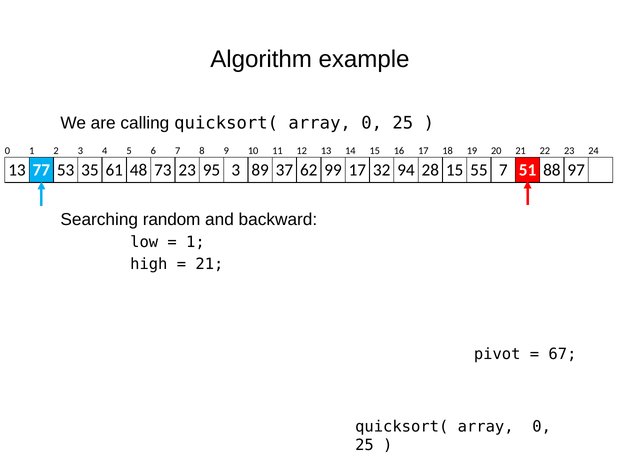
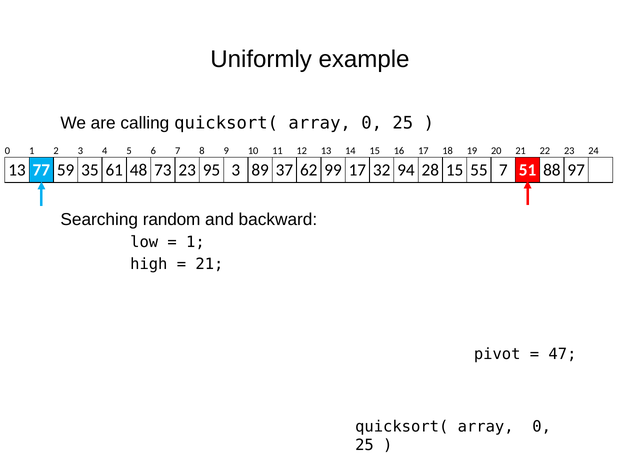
Algorithm: Algorithm -> Uniformly
53: 53 -> 59
67: 67 -> 47
